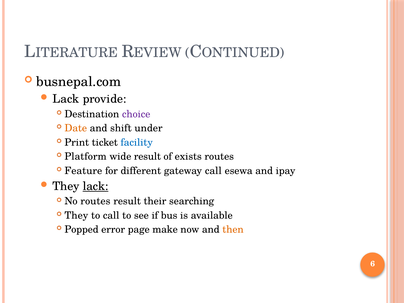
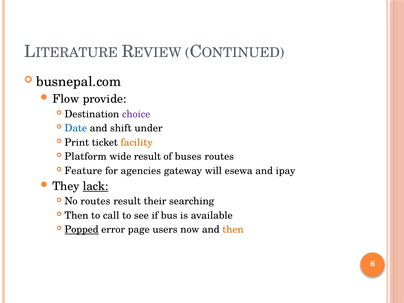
Lack at (66, 99): Lack -> Flow
Date colour: orange -> blue
facility colour: blue -> orange
exists: exists -> buses
different: different -> agencies
gateway call: call -> will
They at (76, 215): They -> Then
Popped underline: none -> present
make: make -> users
